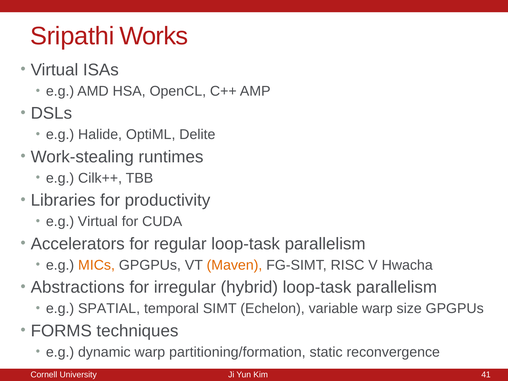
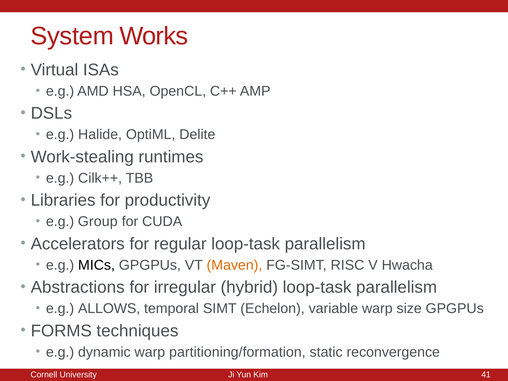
Sripathi: Sripathi -> System
e.g Virtual: Virtual -> Group
MICs colour: orange -> black
SPATIAL: SPATIAL -> ALLOWS
